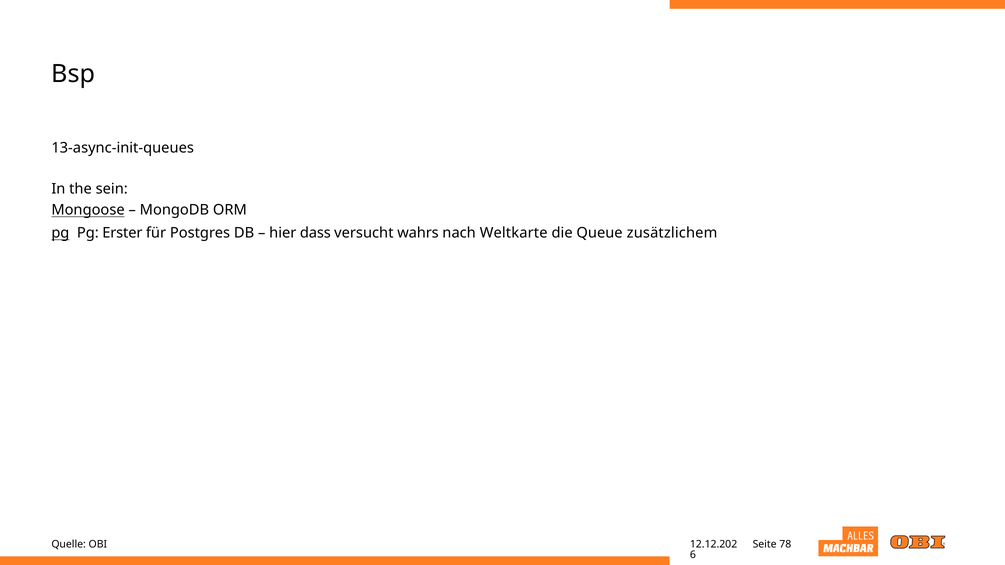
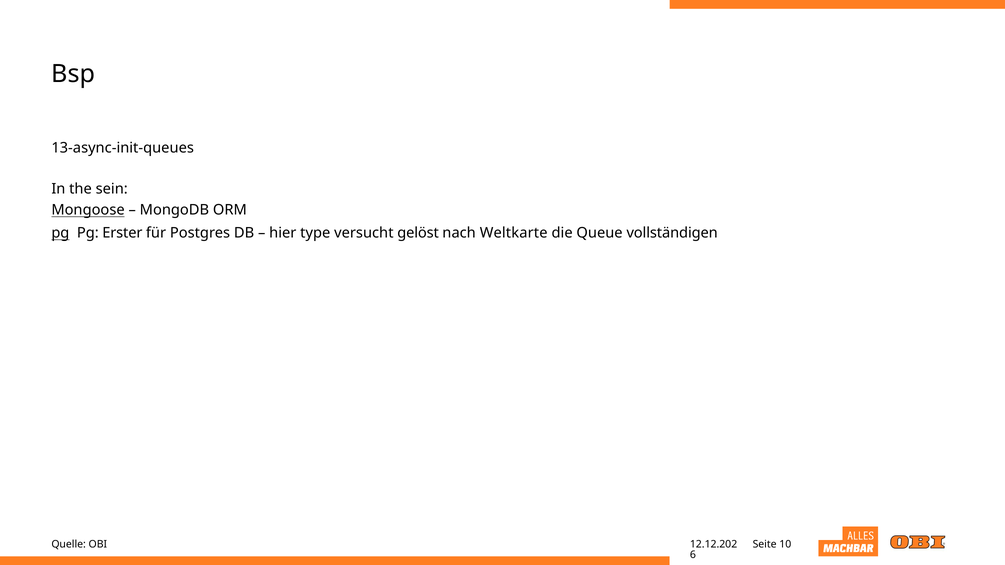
dass: dass -> type
wahrs: wahrs -> gelöst
zusätzlichem: zusätzlichem -> vollständigen
78: 78 -> 10
